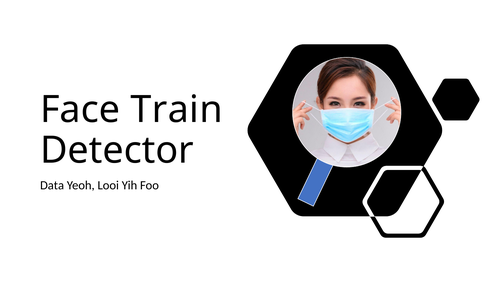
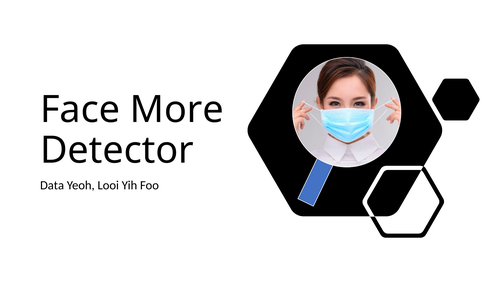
Train: Train -> More
